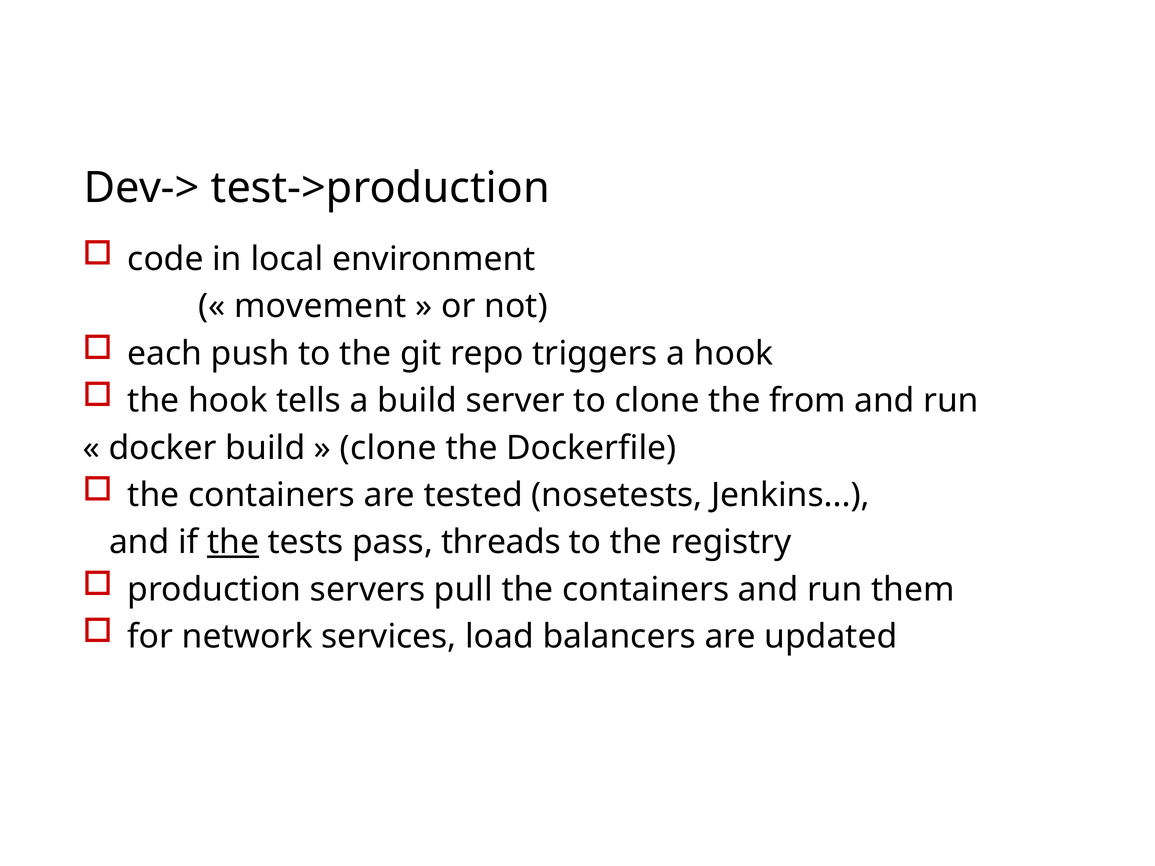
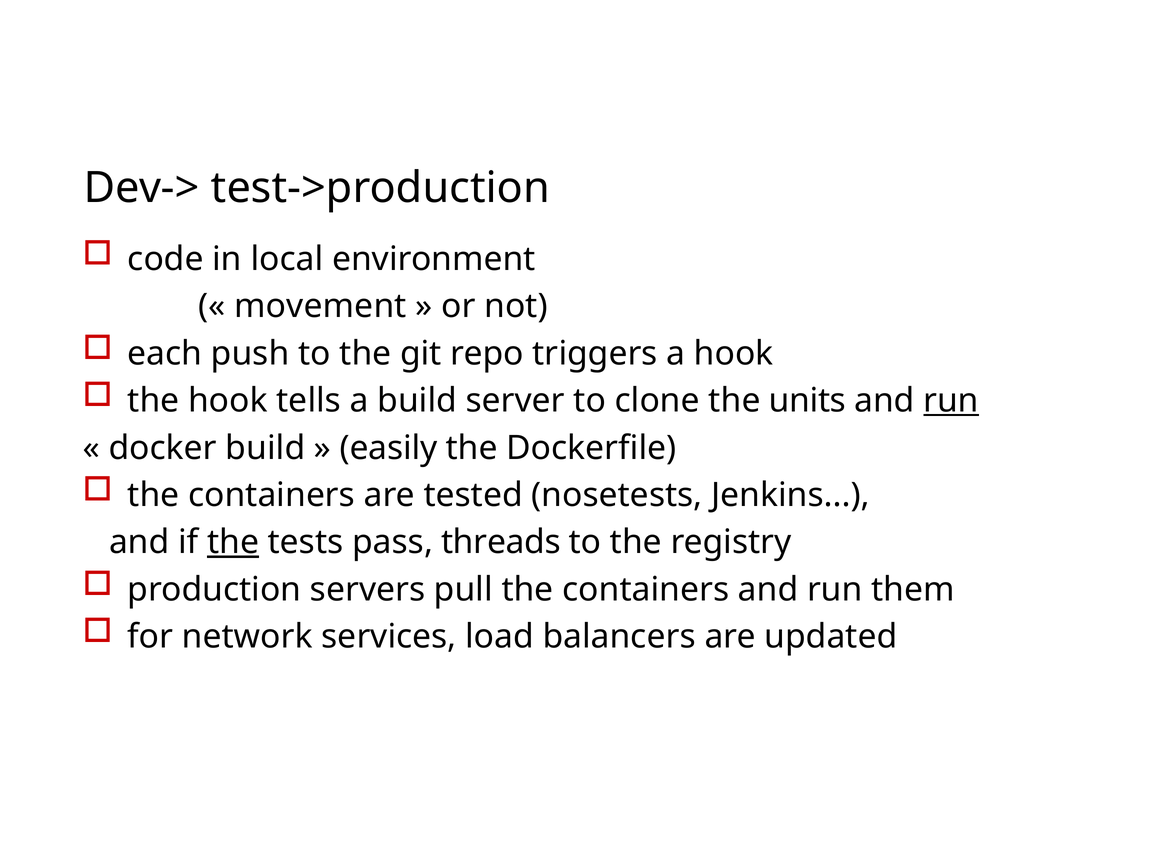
from: from -> units
run at (951, 401) underline: none -> present
clone at (388, 448): clone -> easily
